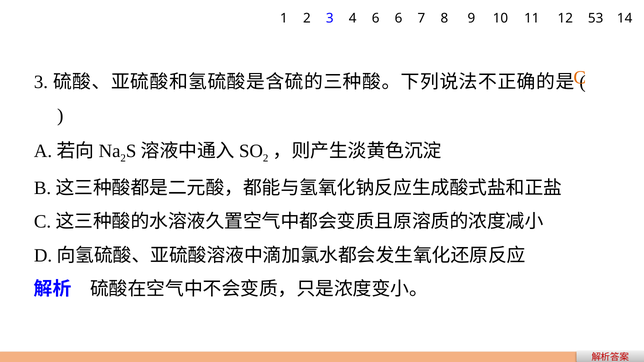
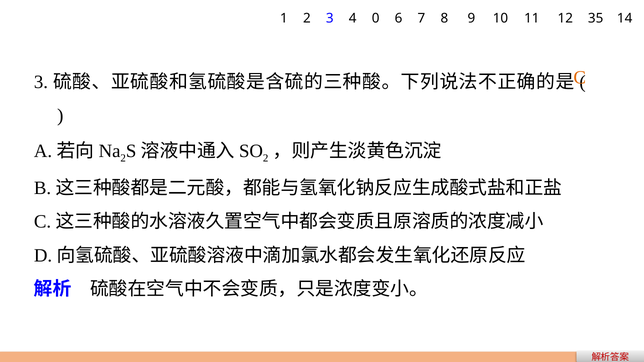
4 6: 6 -> 0
53: 53 -> 35
